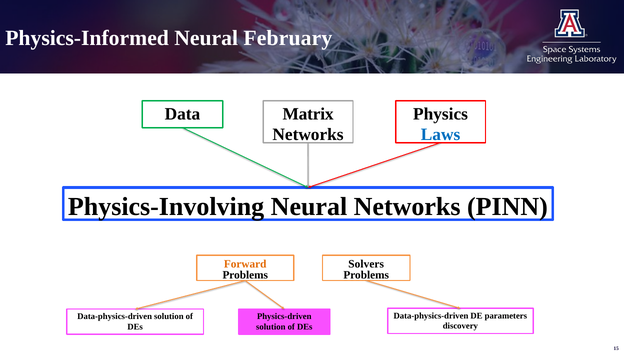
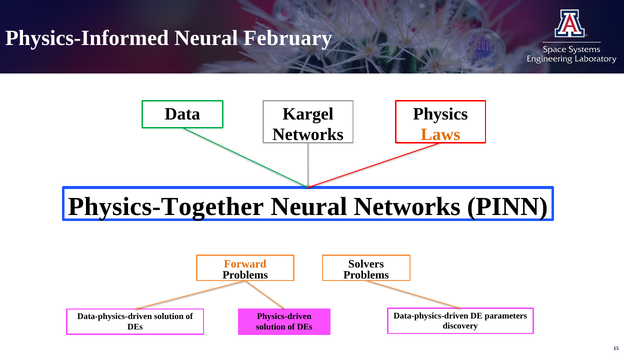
Matrix: Matrix -> Kargel
Laws colour: blue -> orange
Physics-Involving: Physics-Involving -> Physics-Together
